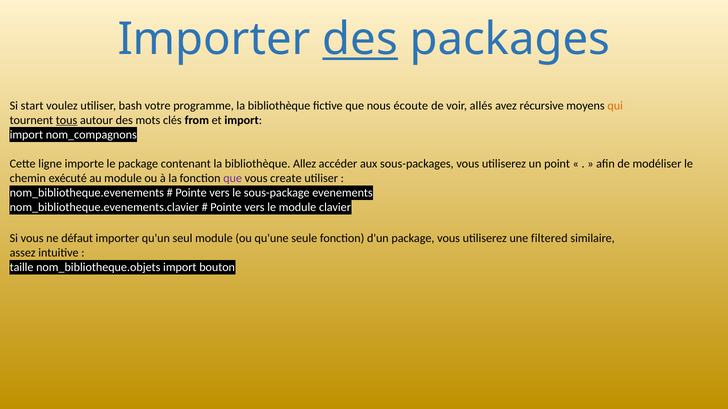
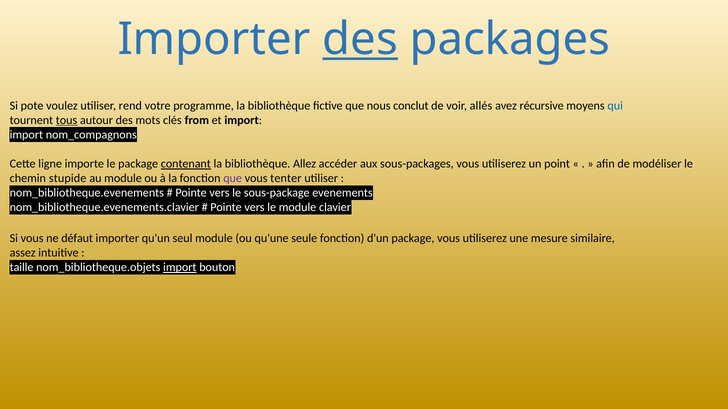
start: start -> pote
bash: bash -> rend
écoute: écoute -> conclut
qui colour: orange -> blue
contenant underline: none -> present
exécuté: exécuté -> stupide
create: create -> tenter
filtered: filtered -> mesure
import at (180, 268) underline: none -> present
